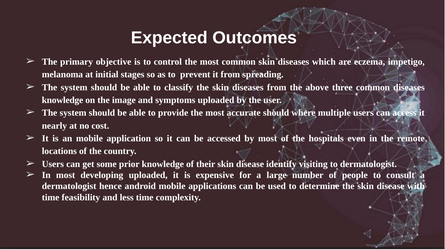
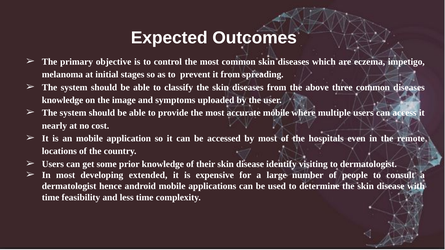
accurate should: should -> mobile
developing uploaded: uploaded -> extended
